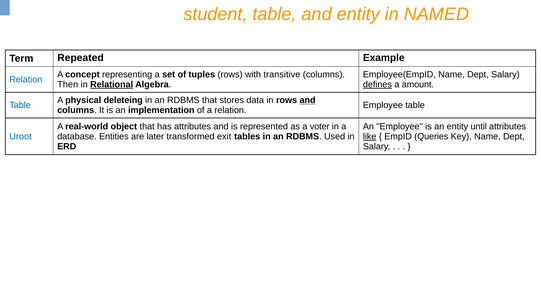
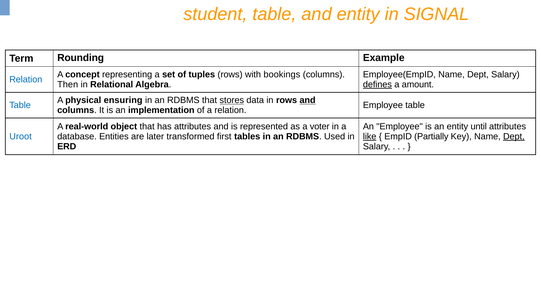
NAMED: NAMED -> SIGNAL
Repeated: Repeated -> Rounding
transitive: transitive -> bookings
Relational underline: present -> none
deleteing: deleteing -> ensuring
stores underline: none -> present
exit: exit -> first
Queries: Queries -> Partially
Dept at (514, 136) underline: none -> present
